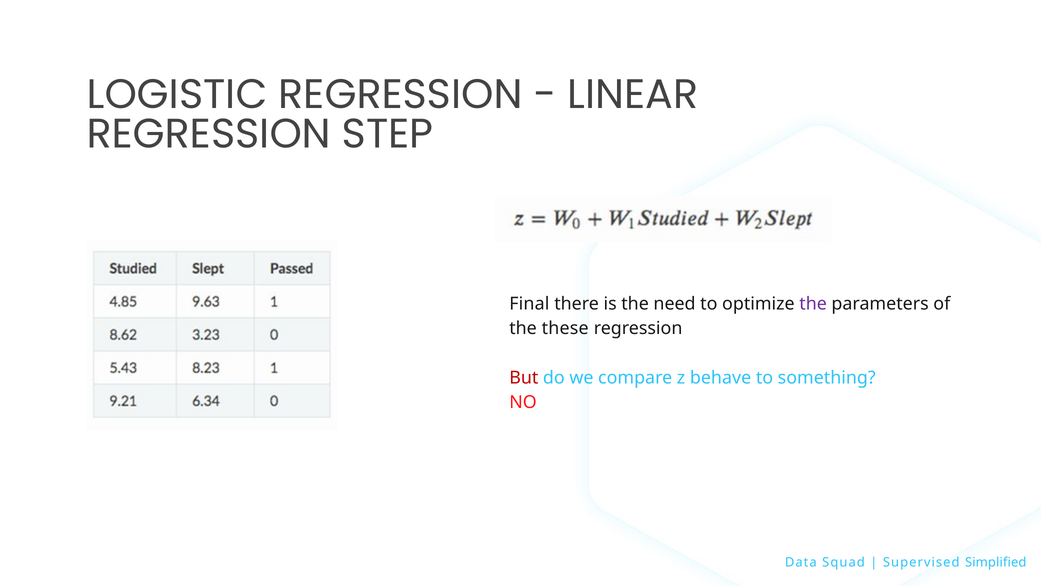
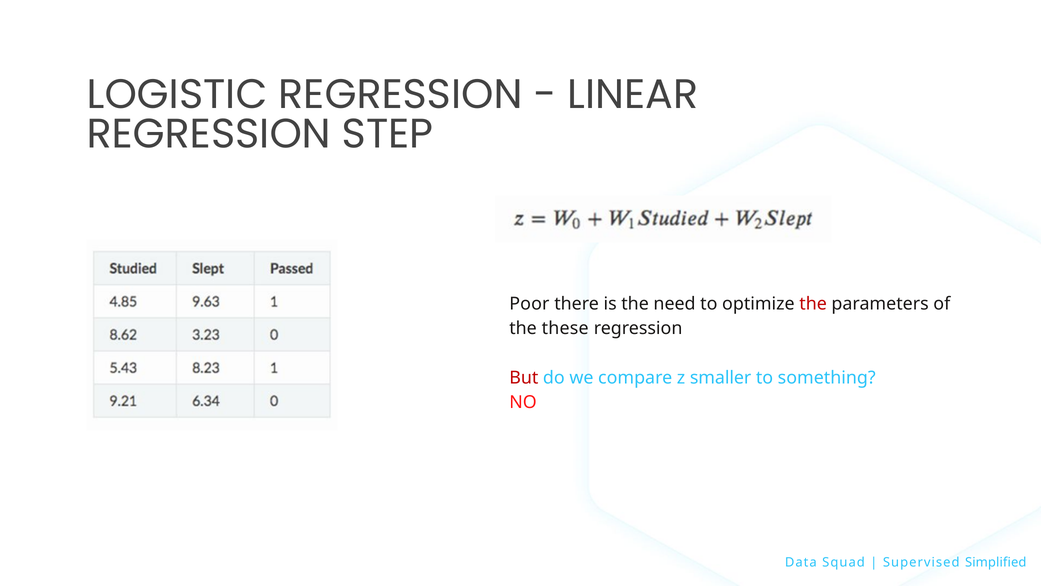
Final: Final -> Poor
the at (813, 304) colour: purple -> red
behave: behave -> smaller
